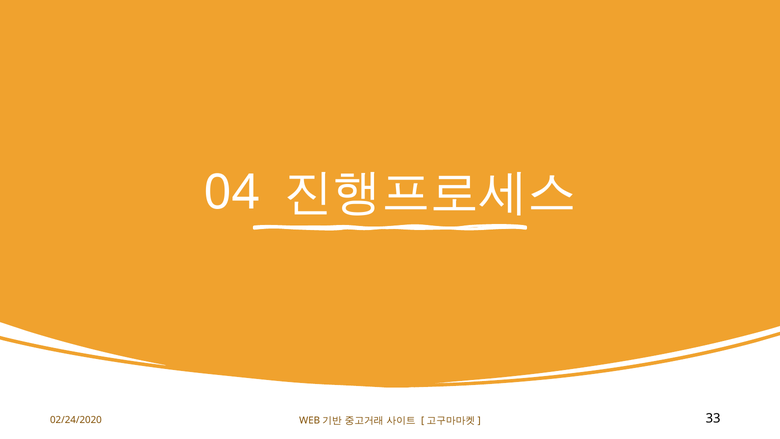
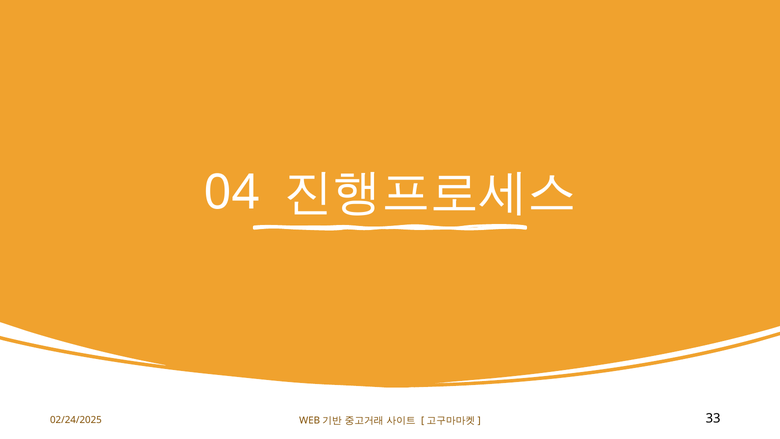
02/24/2020: 02/24/2020 -> 02/24/2025
